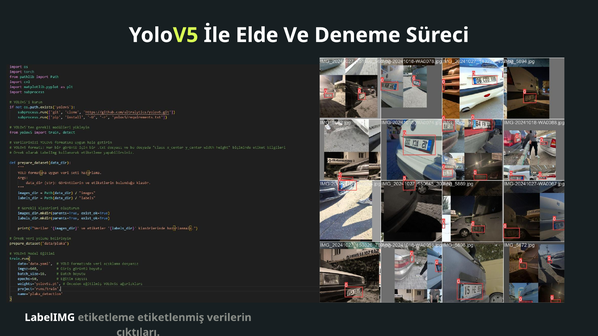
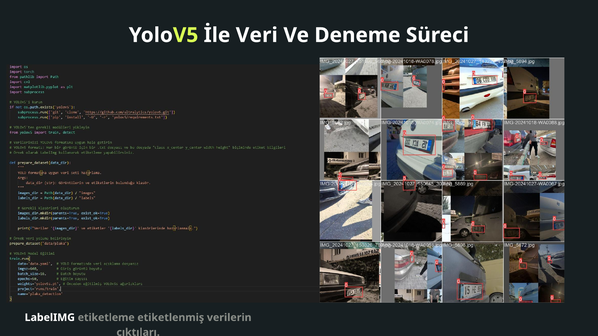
Elde: Elde -> Veri
